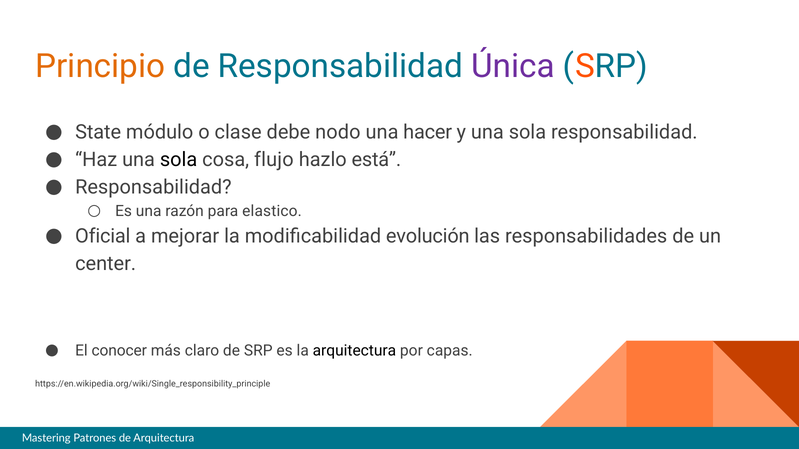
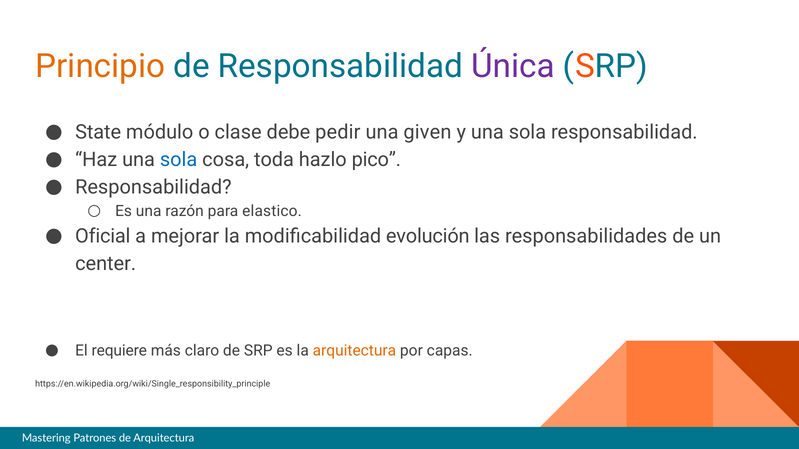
nodo: nodo -> pedir
hacer: hacer -> given
sola at (179, 160) colour: black -> blue
flujo: flujo -> toda
está: está -> pico
conocer: conocer -> requiere
arquitectura at (354, 351) colour: black -> orange
